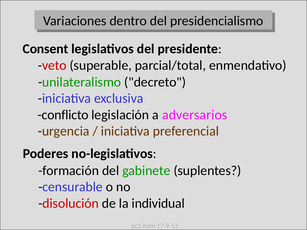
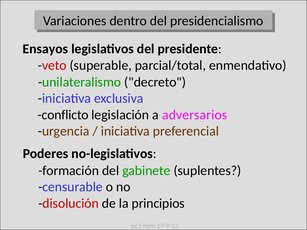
Consent: Consent -> Ensayos
individual: individual -> principios
